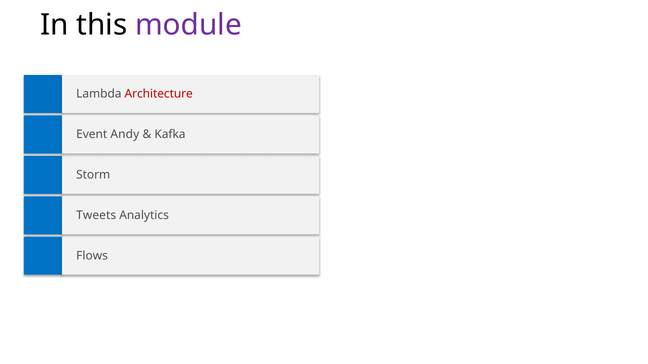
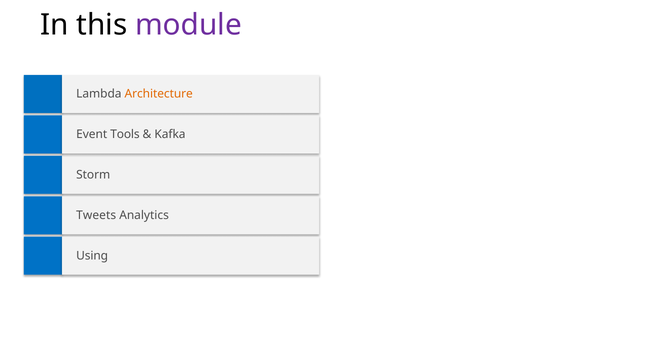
Architecture colour: red -> orange
Andy: Andy -> Tools
Flows: Flows -> Using
